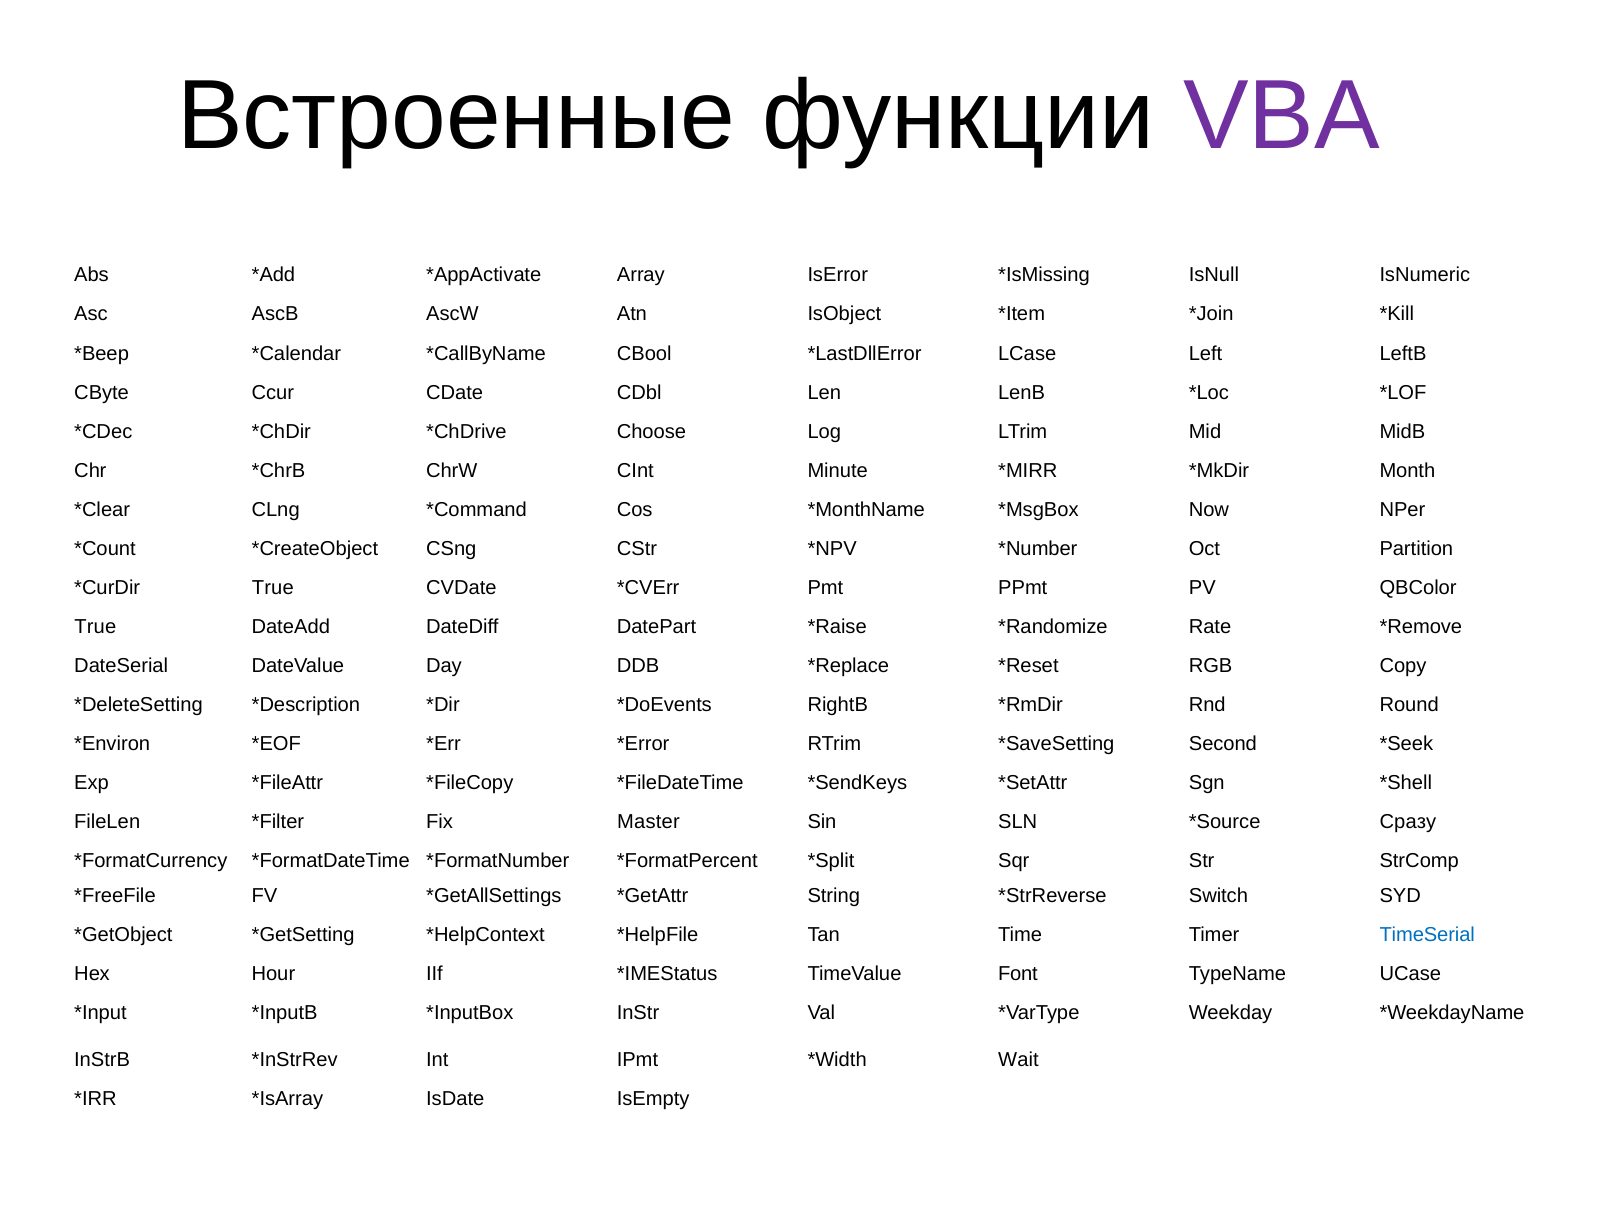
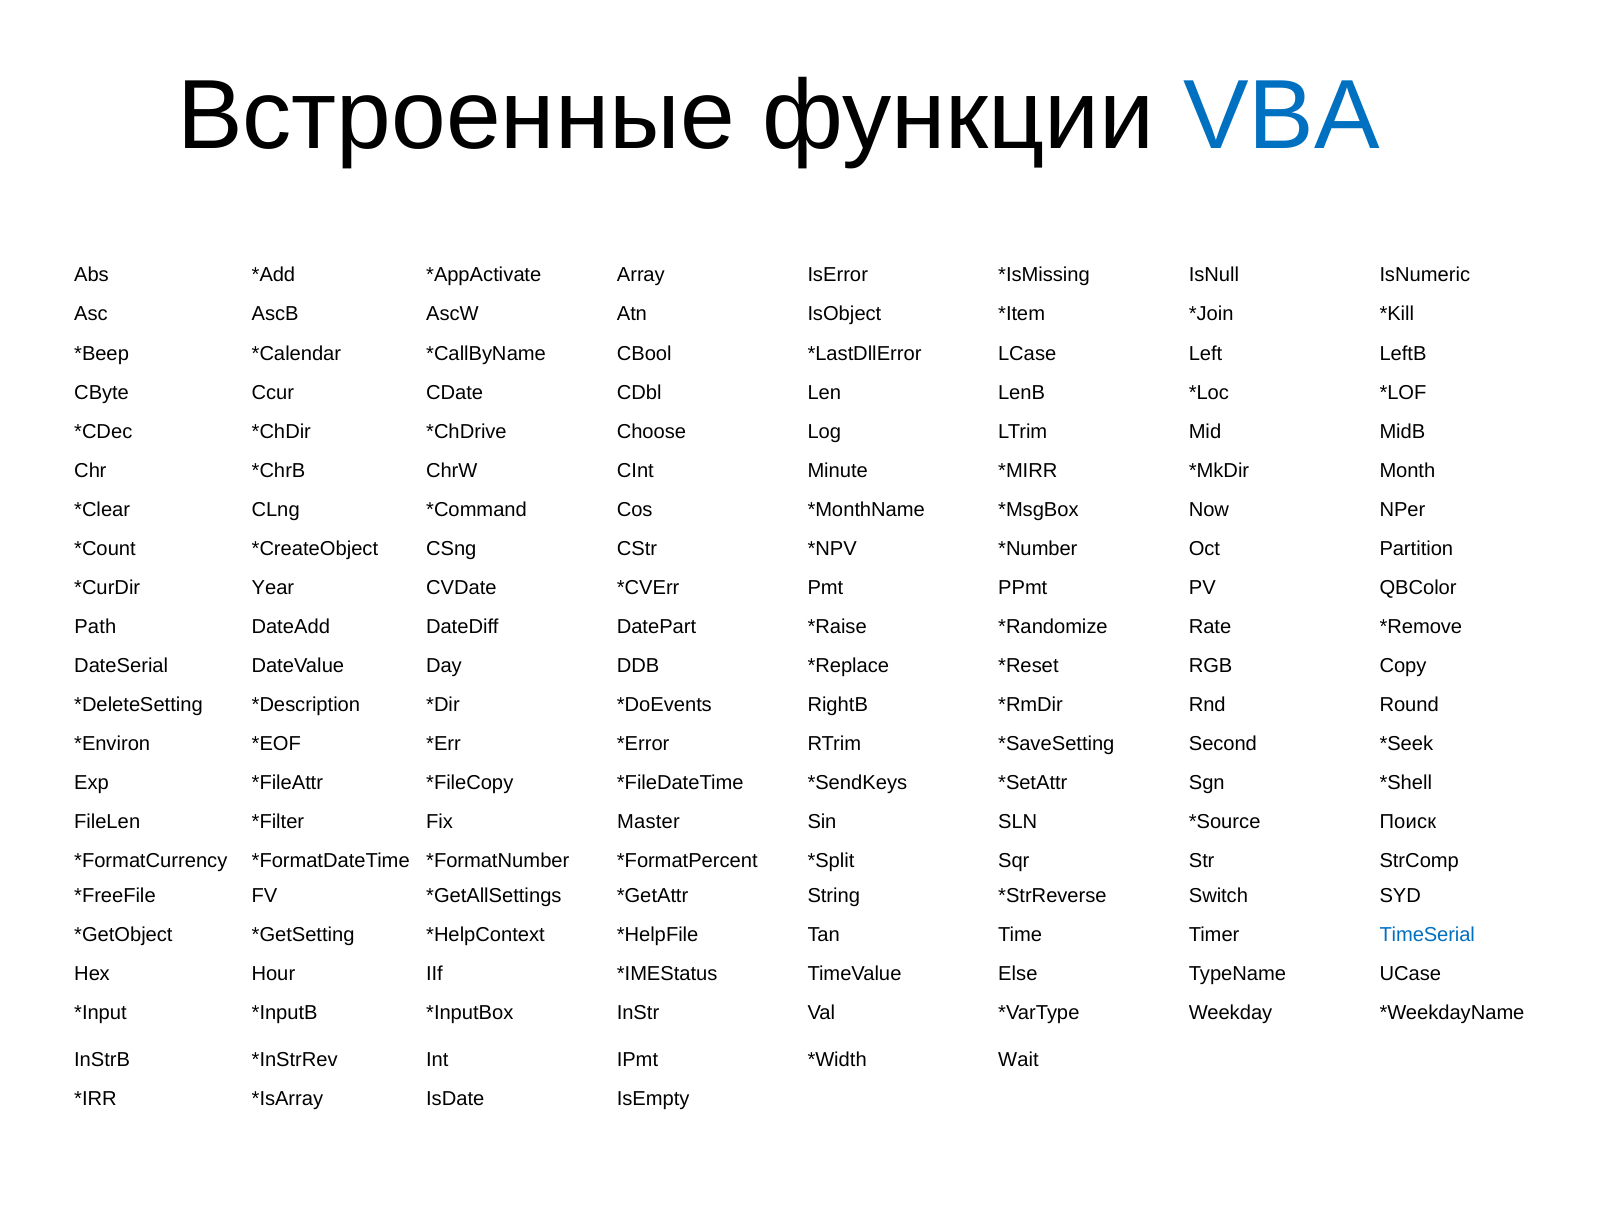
VBA colour: purple -> blue
True at (273, 588): True -> Year
True at (95, 627): True -> Path
Сразу: Сразу -> Поиск
Font: Font -> Else
